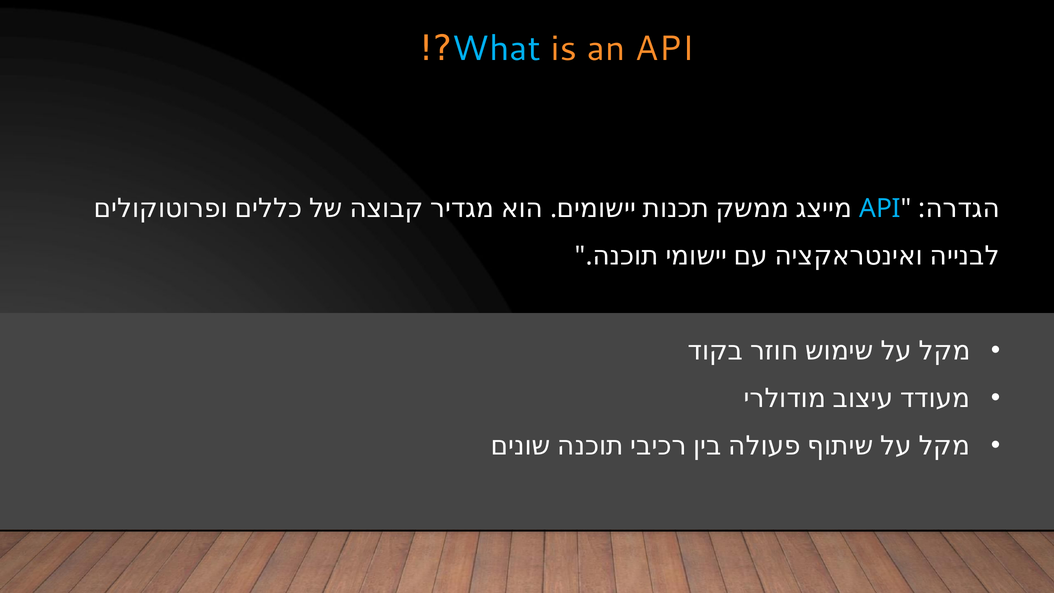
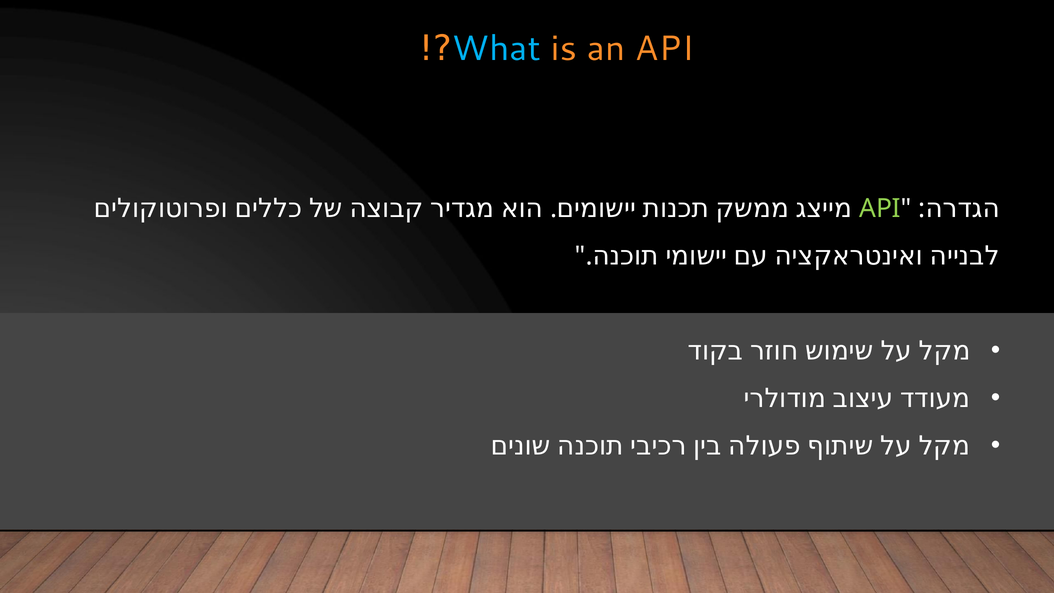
API at (880, 209) colour: light blue -> light green
